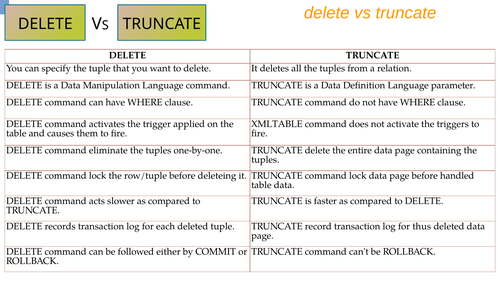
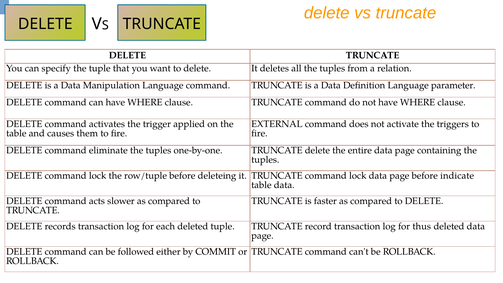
XMLTABLE: XMLTABLE -> EXTERNAL
handled: handled -> indicate
